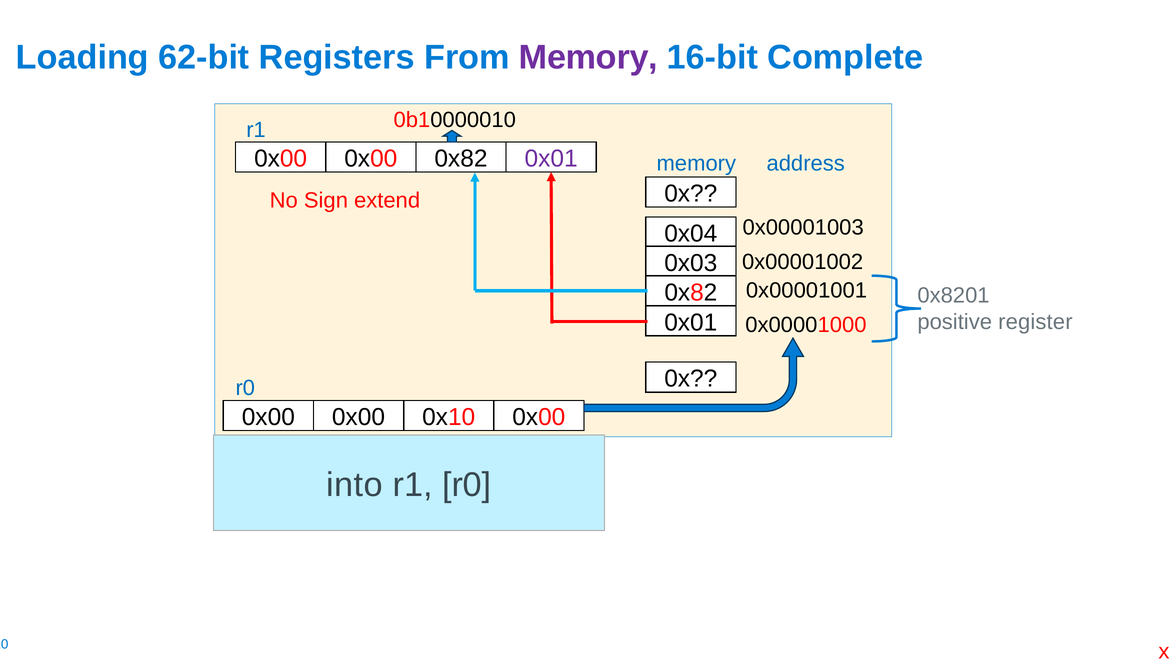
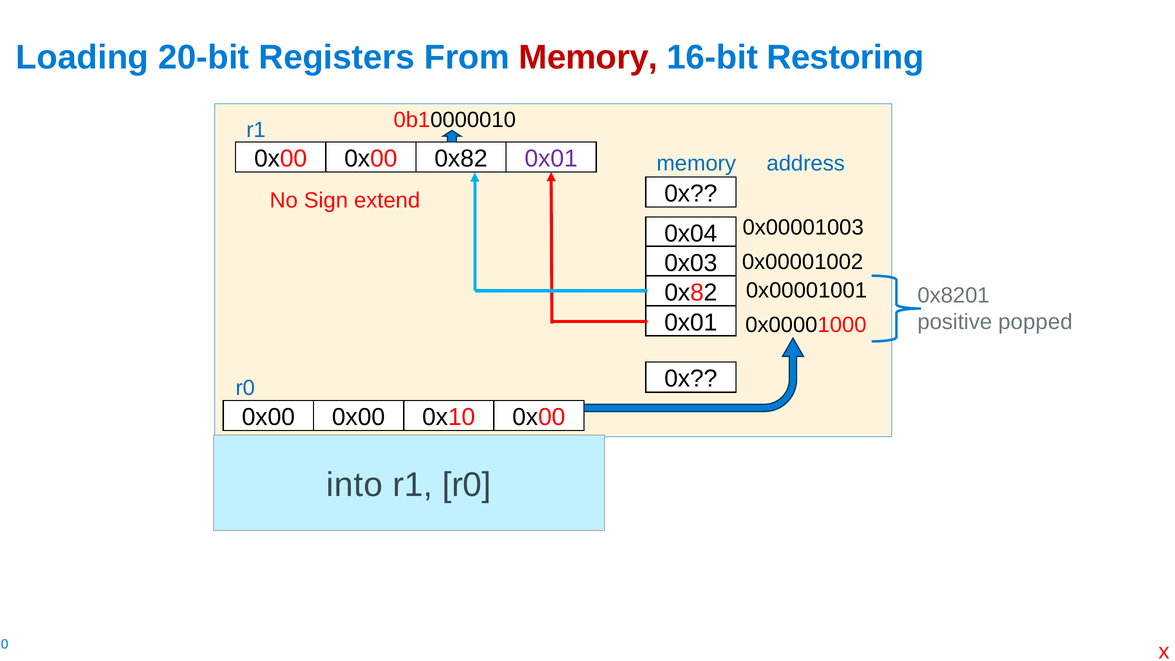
62-bit: 62-bit -> 20-bit
Memory at (588, 57) colour: purple -> red
Complete: Complete -> Restoring
register: register -> popped
